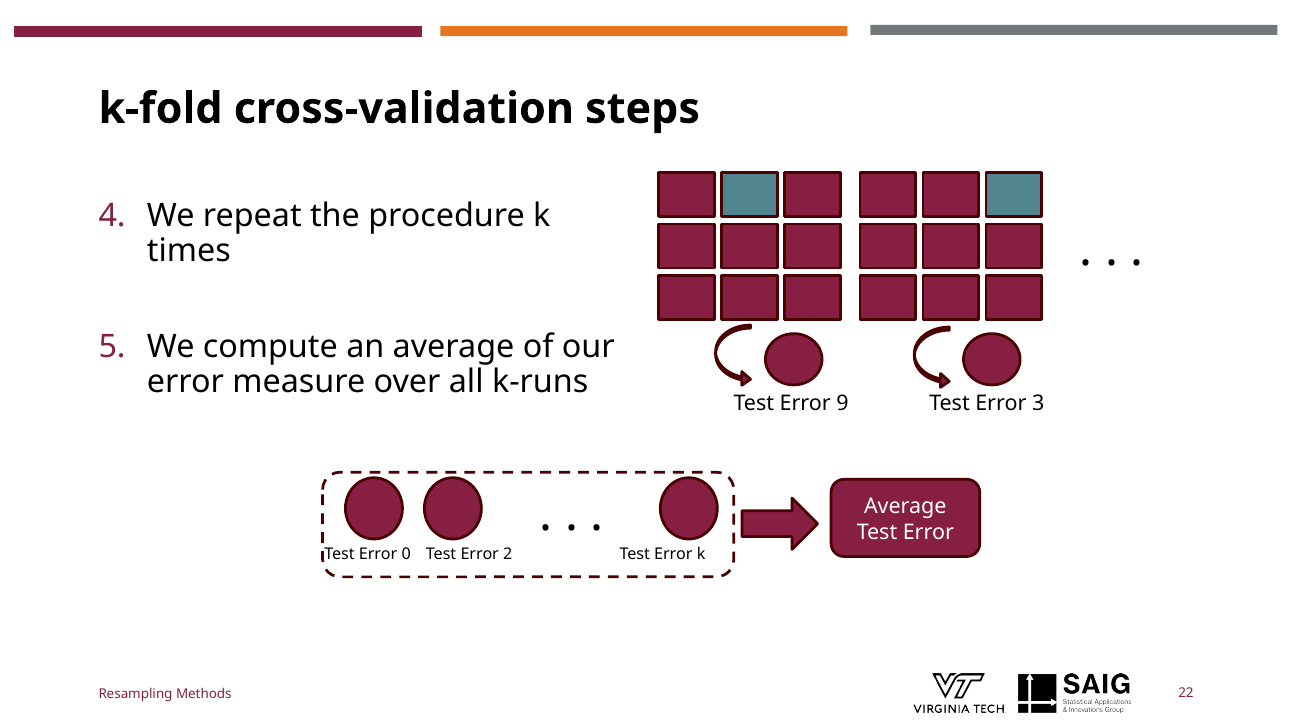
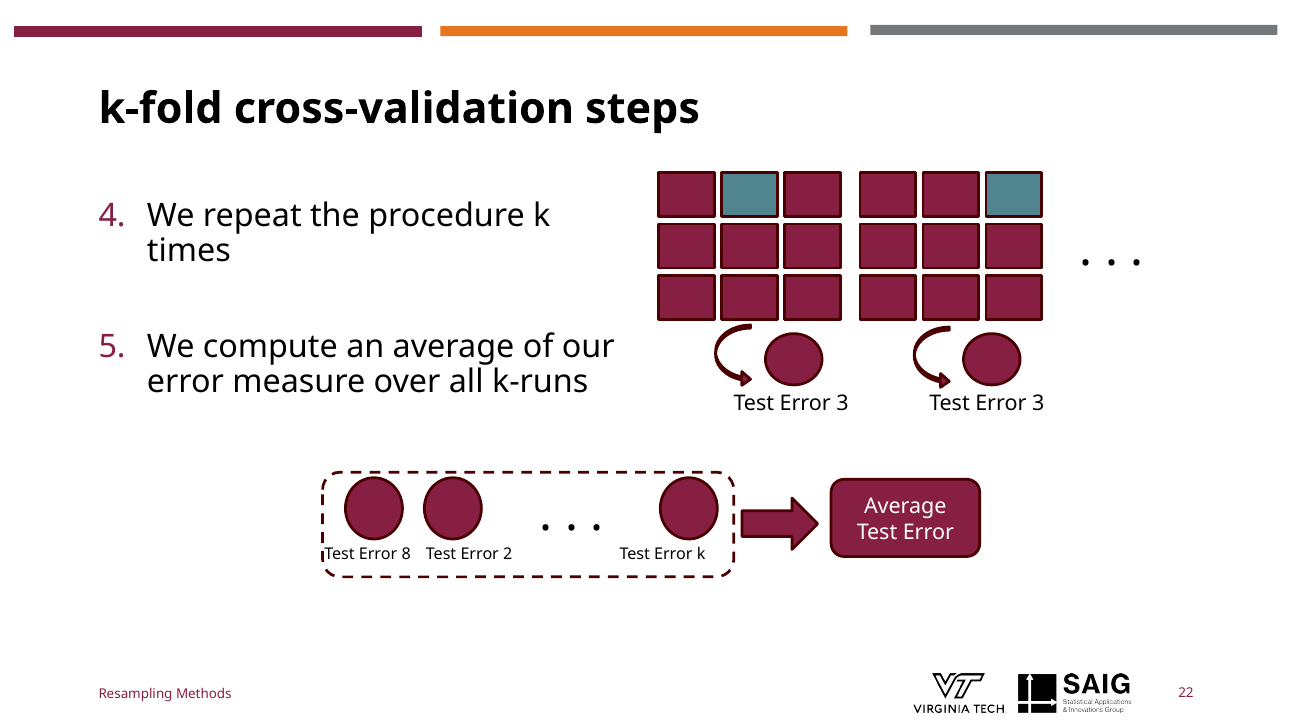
9 at (843, 404): 9 -> 3
0: 0 -> 8
